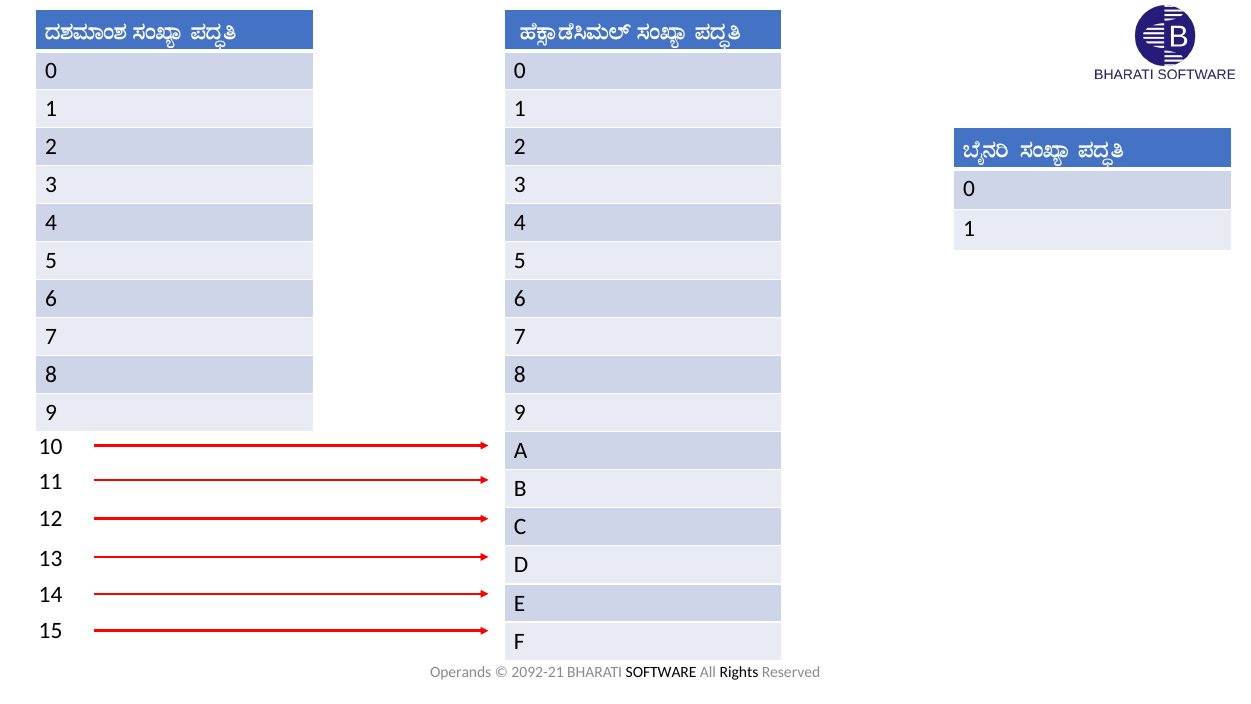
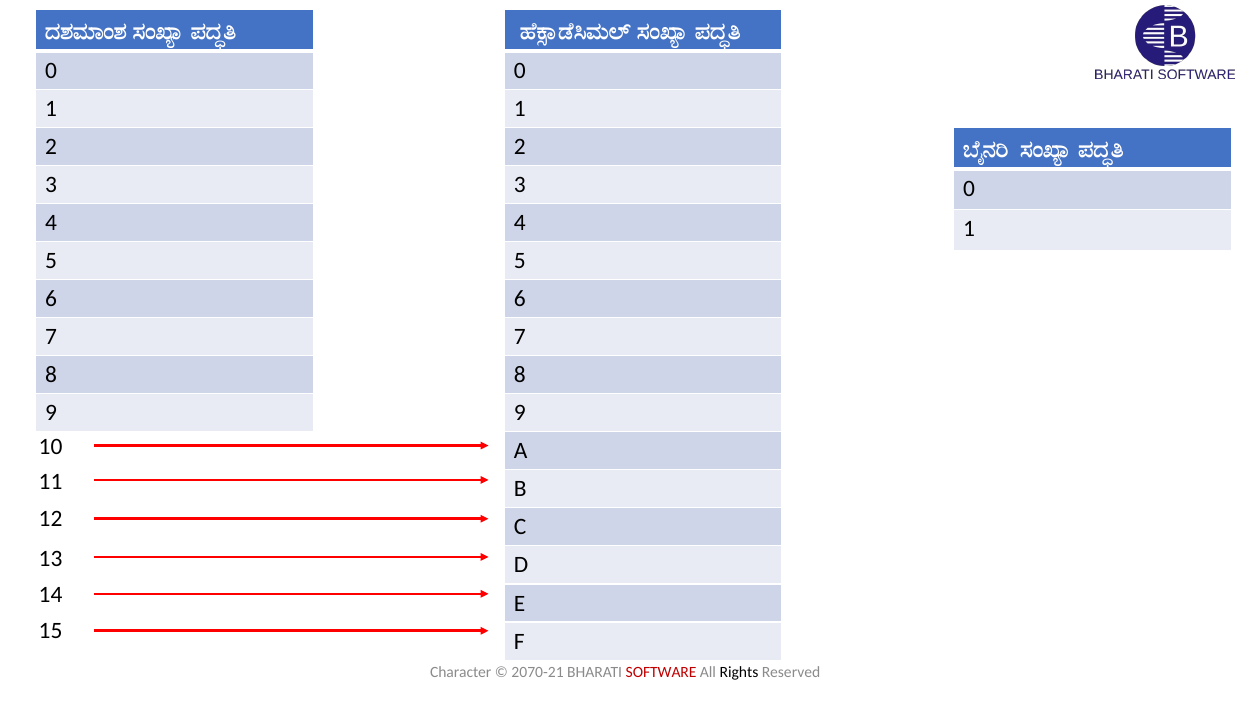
Operands: Operands -> Character
2092-21: 2092-21 -> 2070-21
SOFTWARE colour: black -> red
